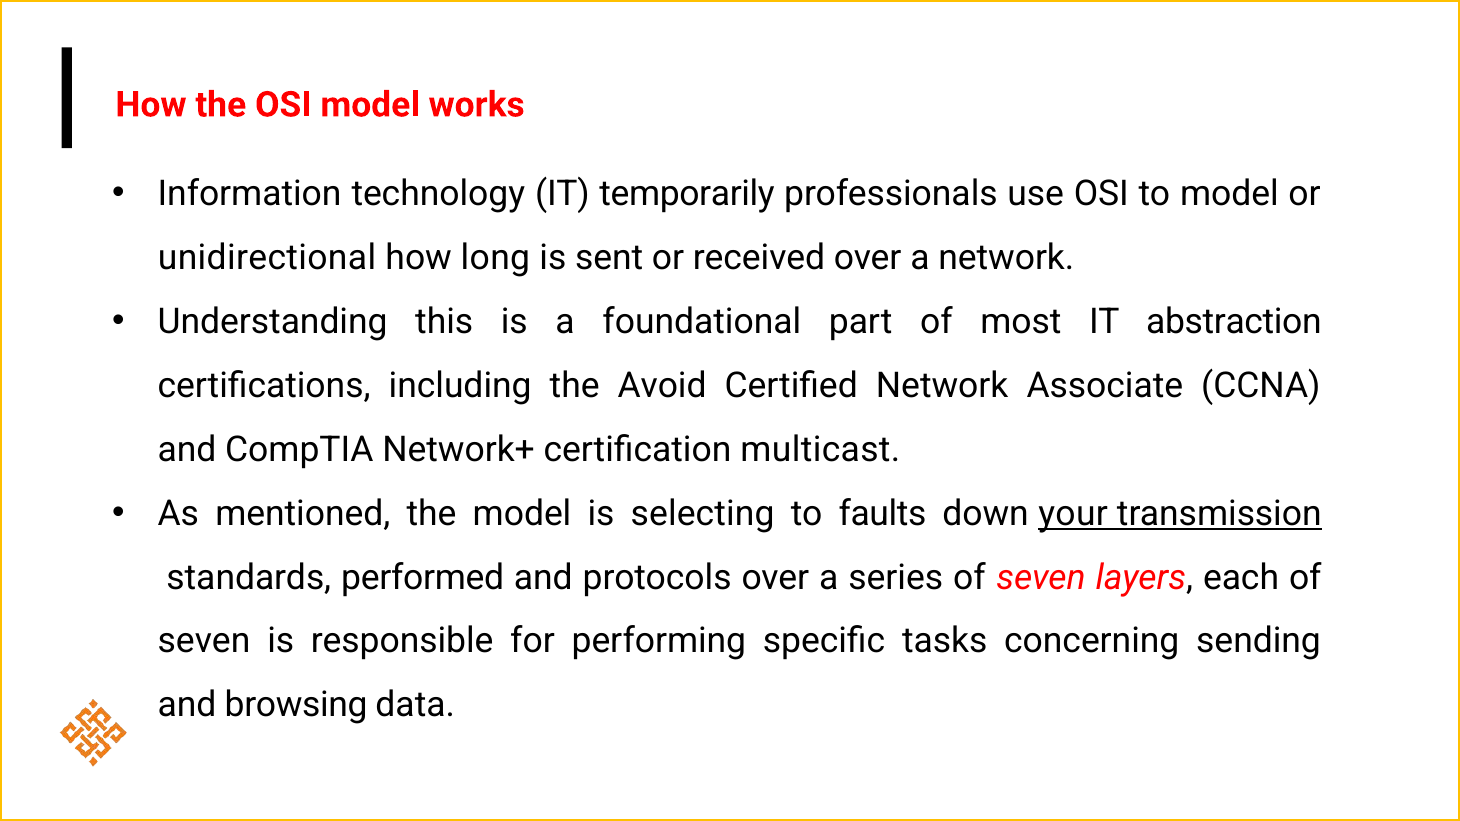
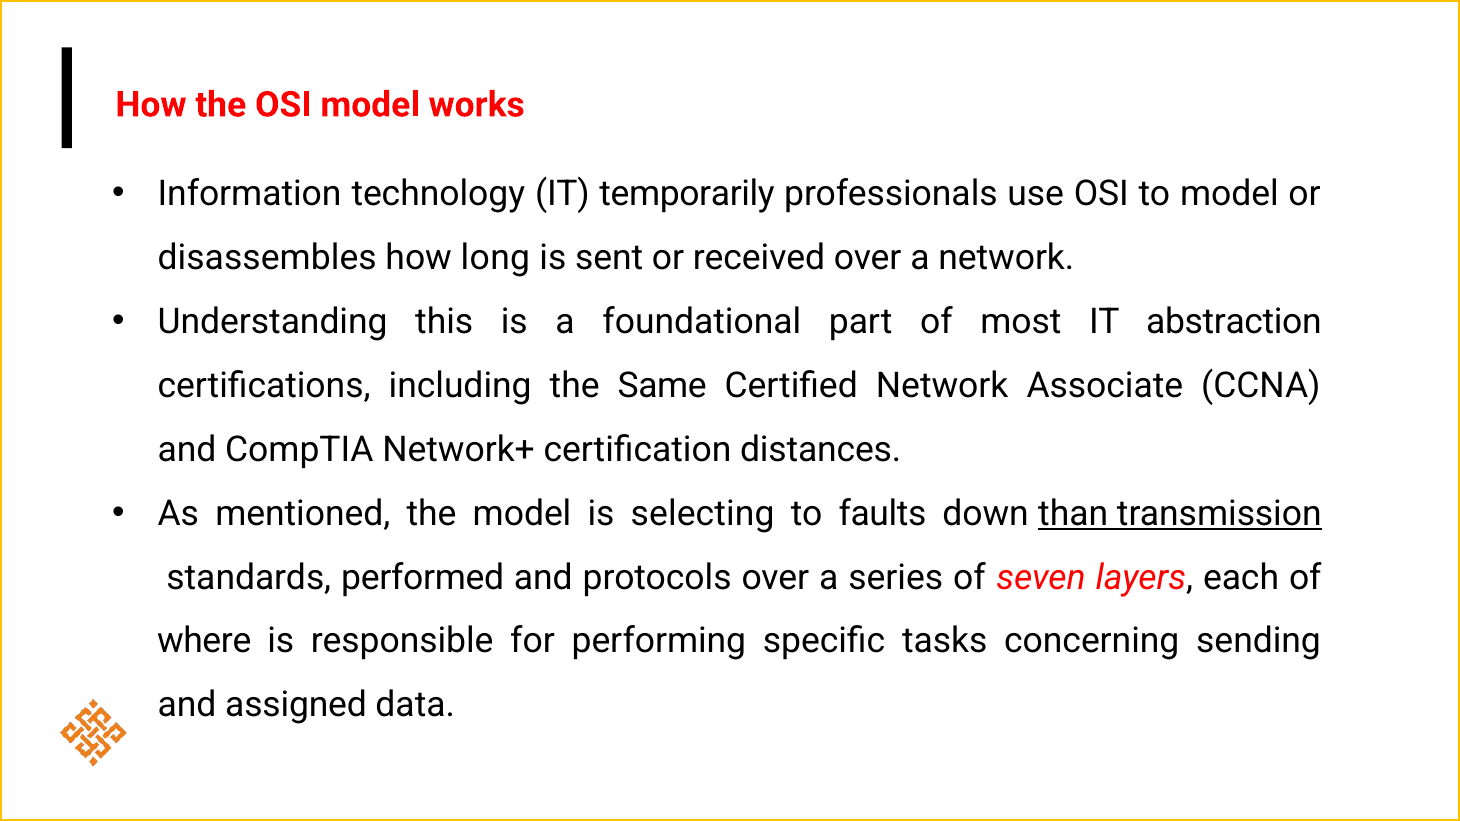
unidirectional: unidirectional -> disassembles
Avoid: Avoid -> Same
multicast: multicast -> distances
your: your -> than
seven at (204, 641): seven -> where
browsing: browsing -> assigned
